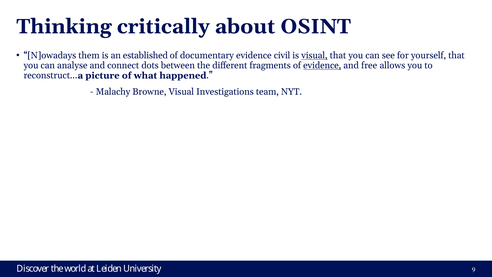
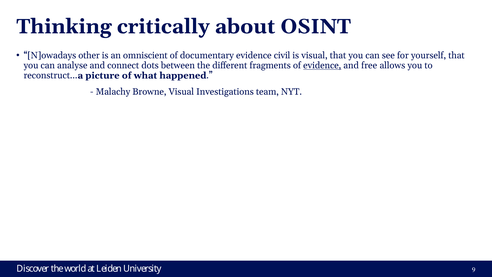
them: them -> other
established: established -> omniscient
visual at (314, 55) underline: present -> none
